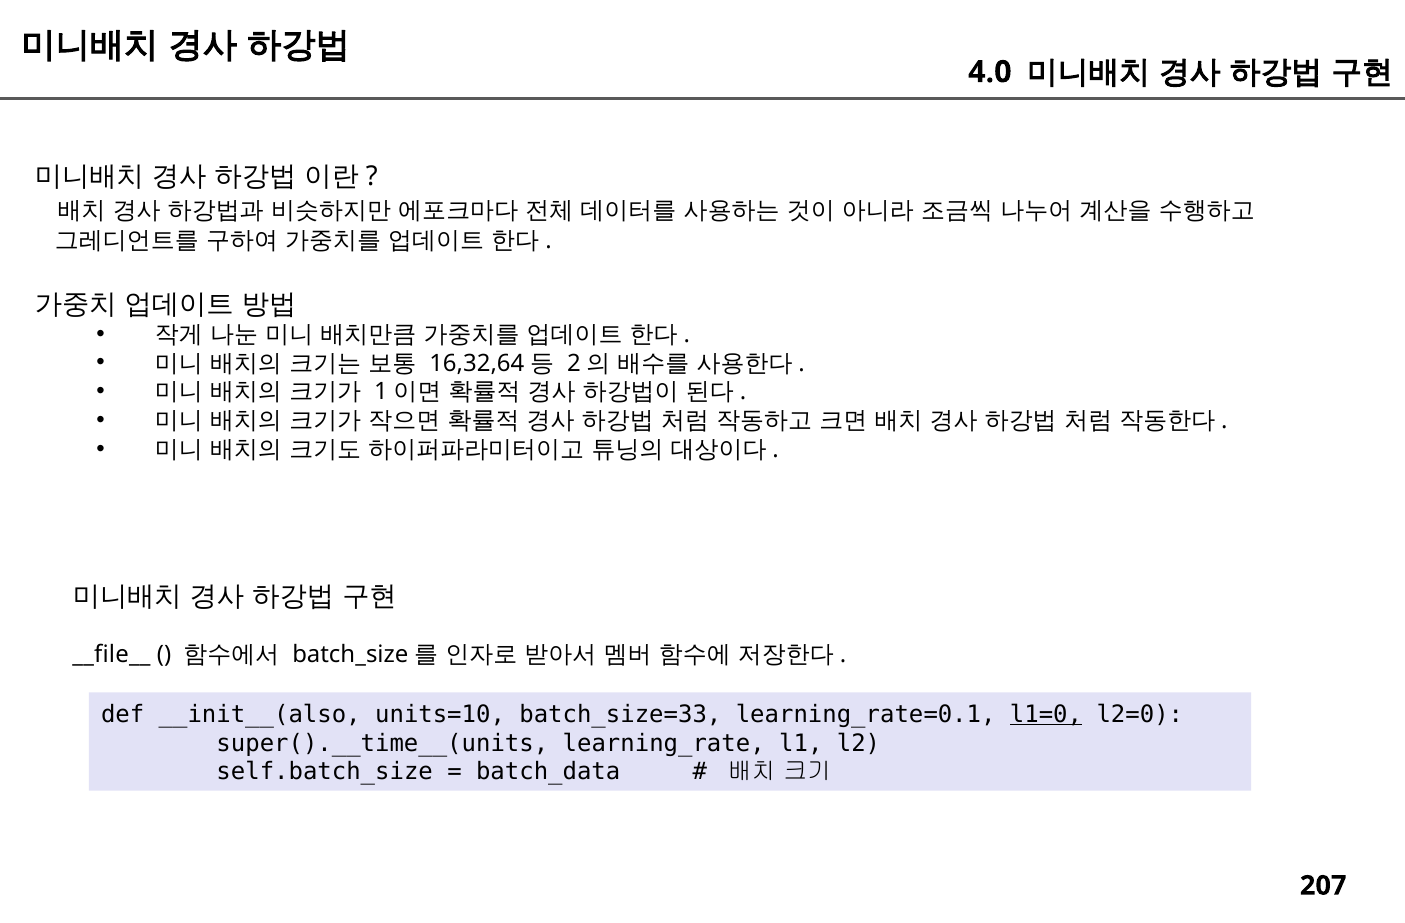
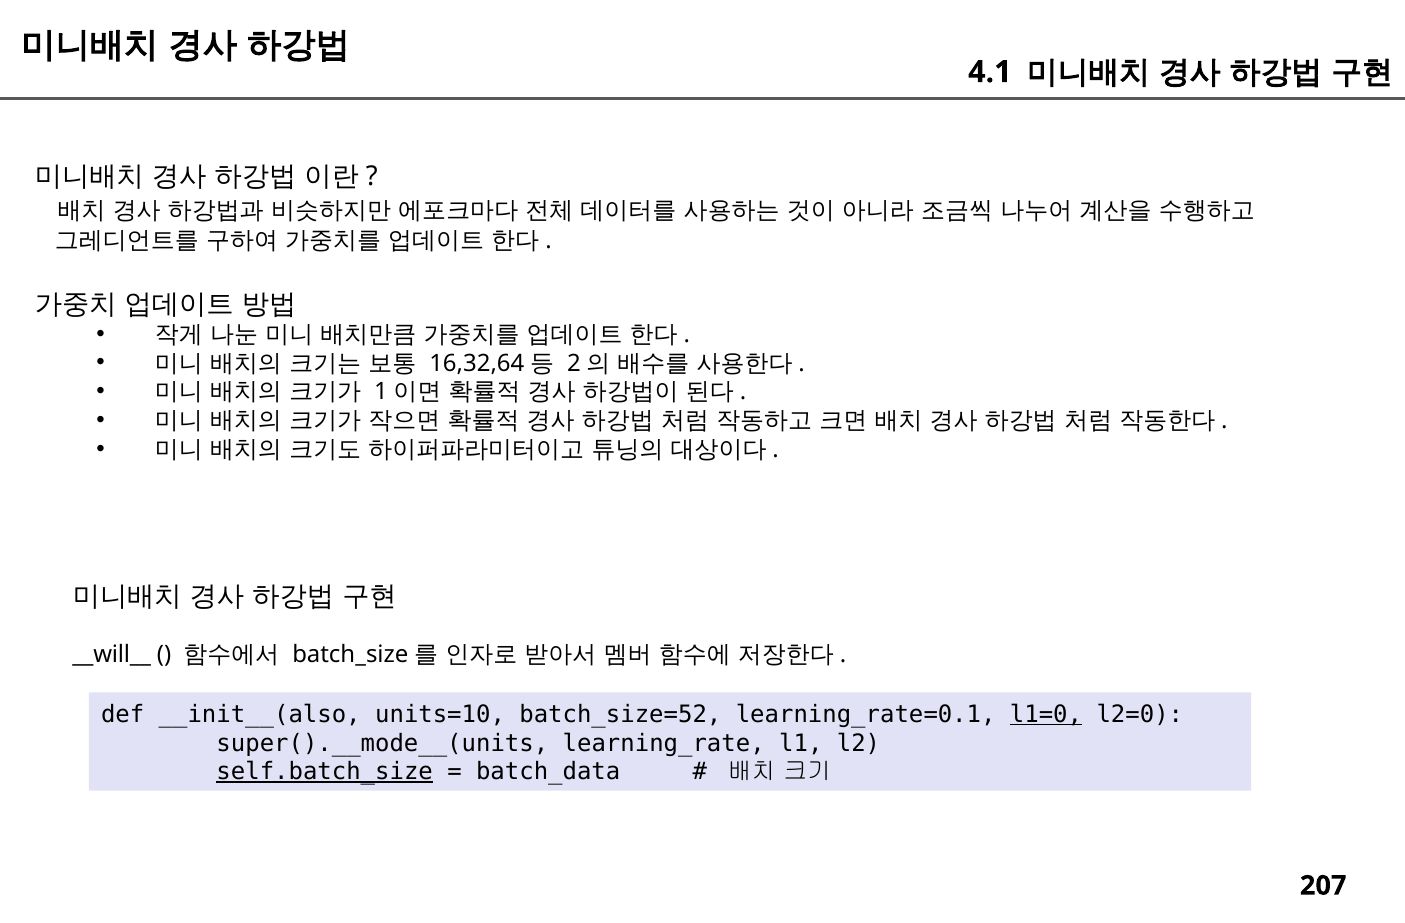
4.0: 4.0 -> 4.1
__file__: __file__ -> __will__
batch_size=33: batch_size=33 -> batch_size=52
super().__time__(units: super().__time__(units -> super().__mode__(units
self.batch_size underline: none -> present
